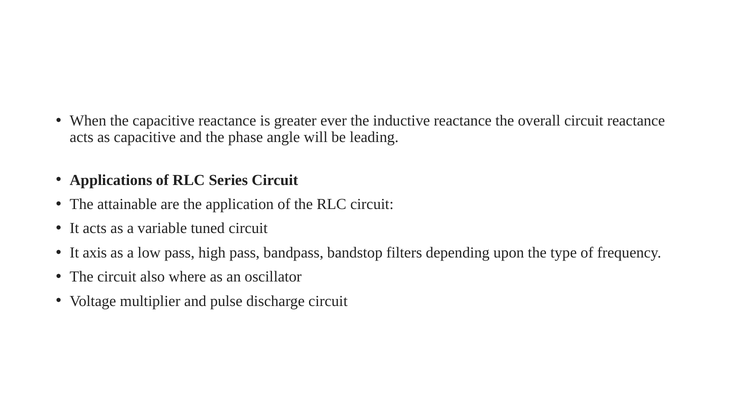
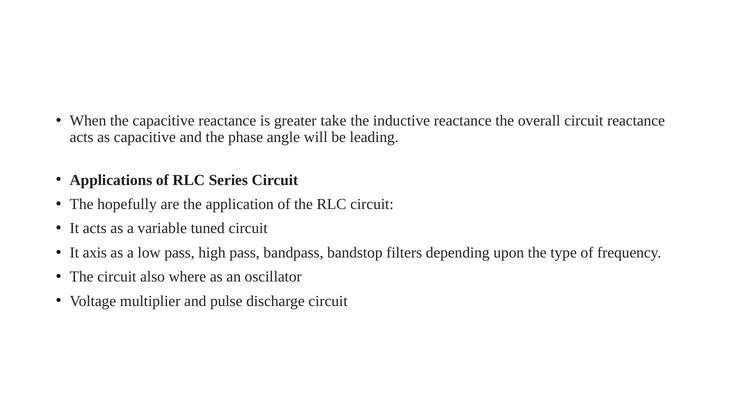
ever: ever -> take
attainable: attainable -> hopefully
